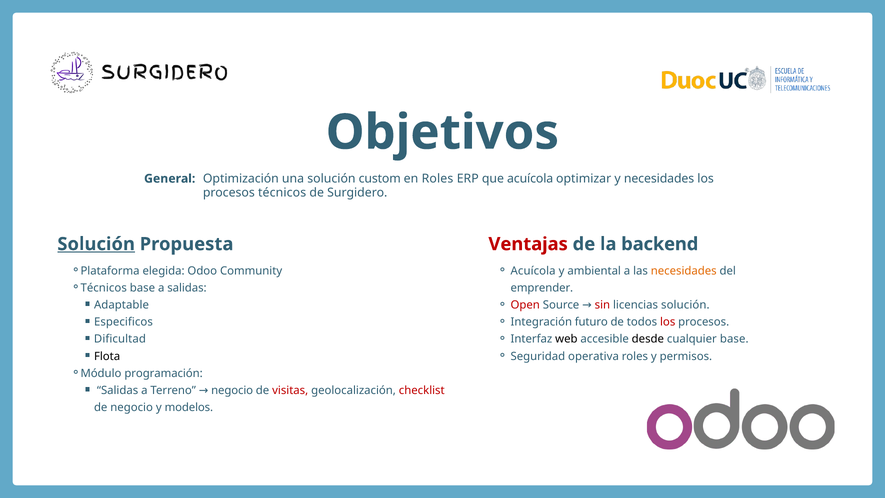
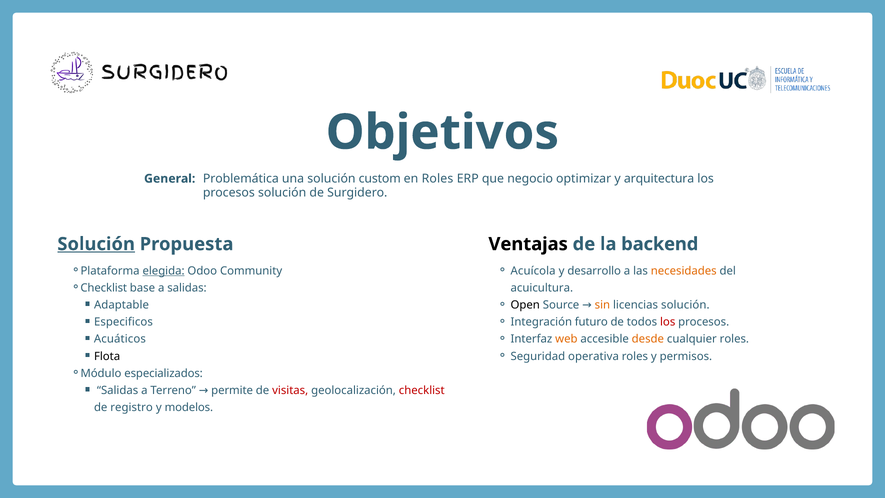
Optimización: Optimización -> Problemática
que acuícola: acuícola -> negocio
y necesidades: necesidades -> arquitectura
procesos técnicos: técnicos -> solución
Ventajas colour: red -> black
elegida underline: none -> present
ambiental: ambiental -> desarrollo
Técnicos at (104, 288): Técnicos -> Checklist
emprender: emprender -> acuicultura
Open colour: red -> black
sin colour: red -> orange
web colour: black -> orange
desde colour: black -> orange
cualquier base: base -> roles
Dificultad: Dificultad -> Acuáticos
programación: programación -> especializados
Terreno negocio: negocio -> permite
de negocio: negocio -> registro
